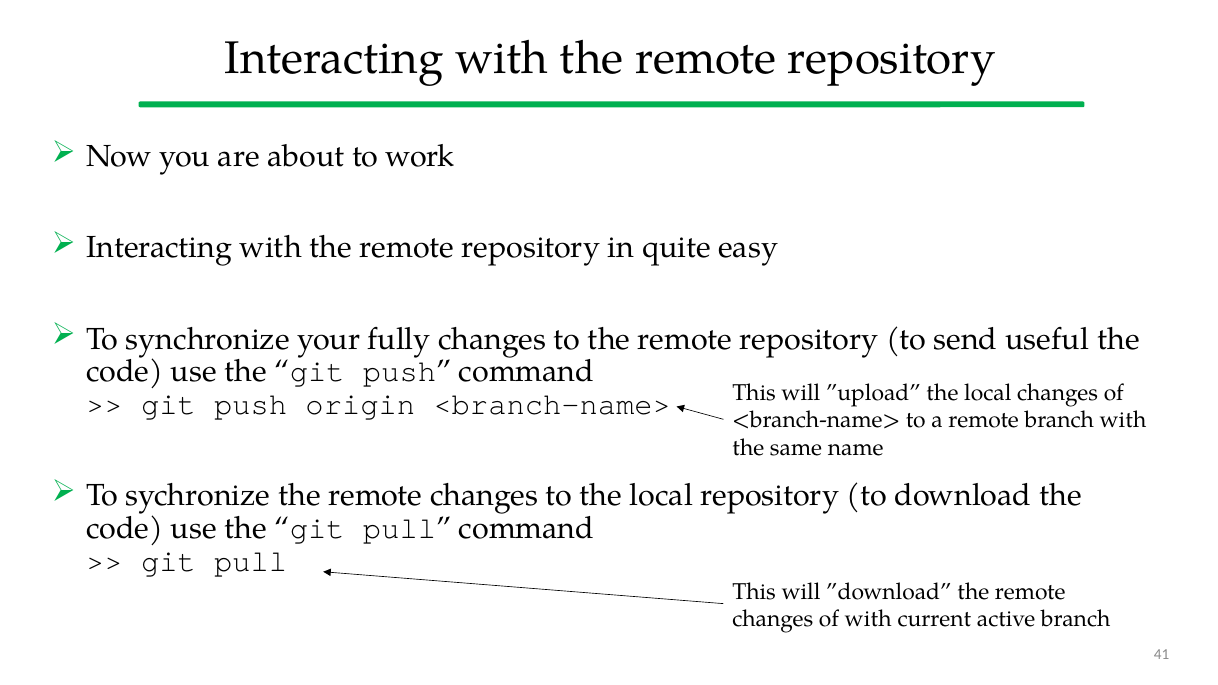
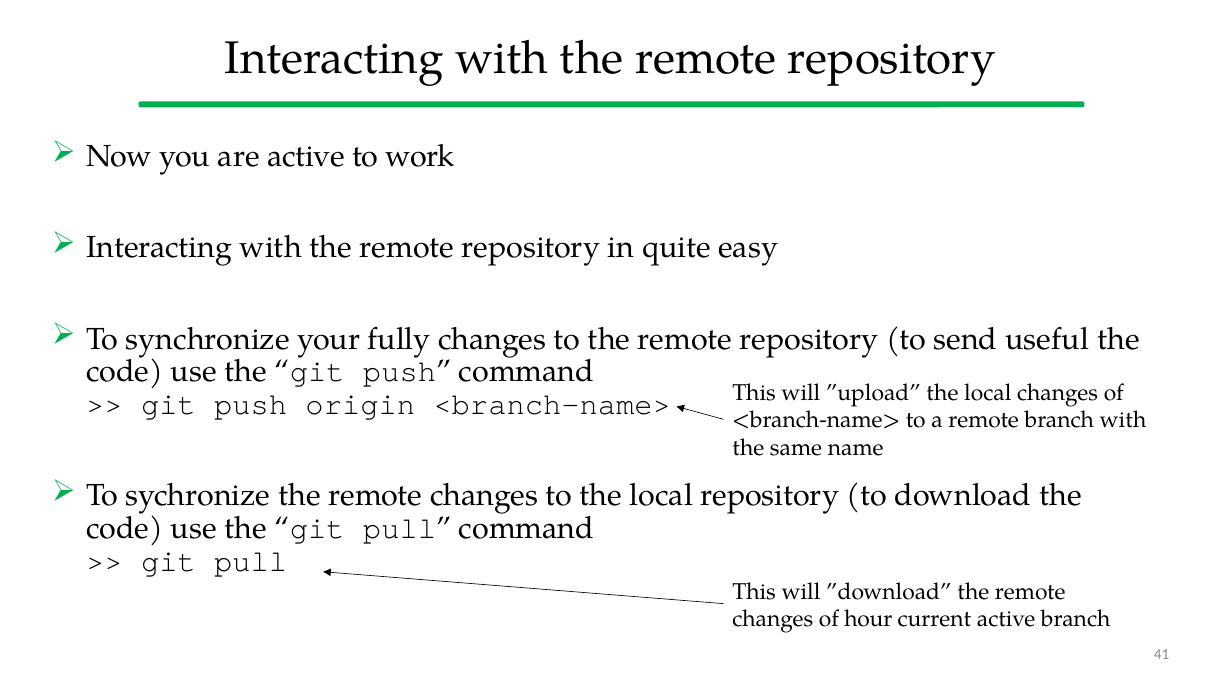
are about: about -> active
of with: with -> hour
